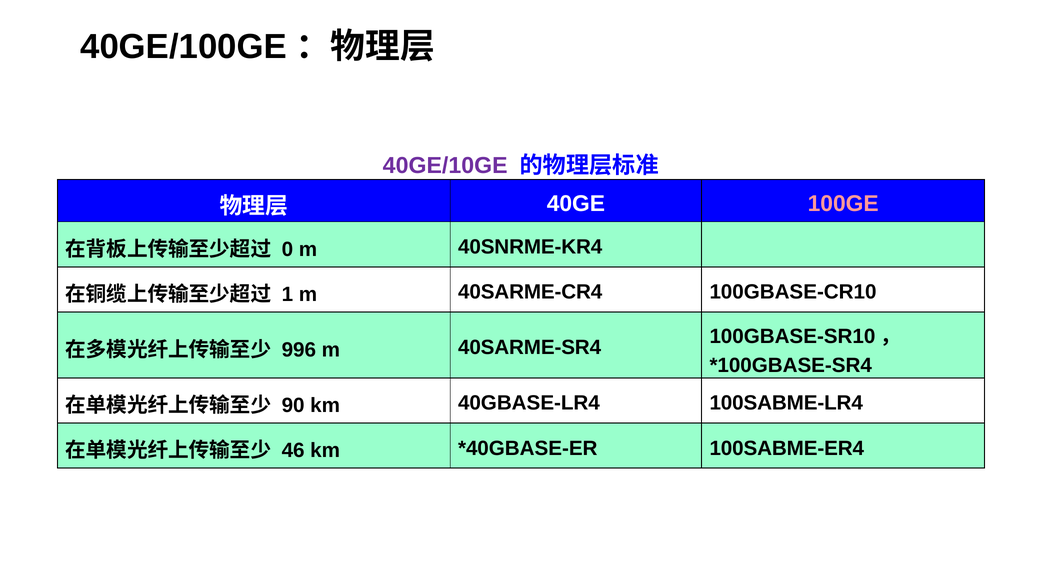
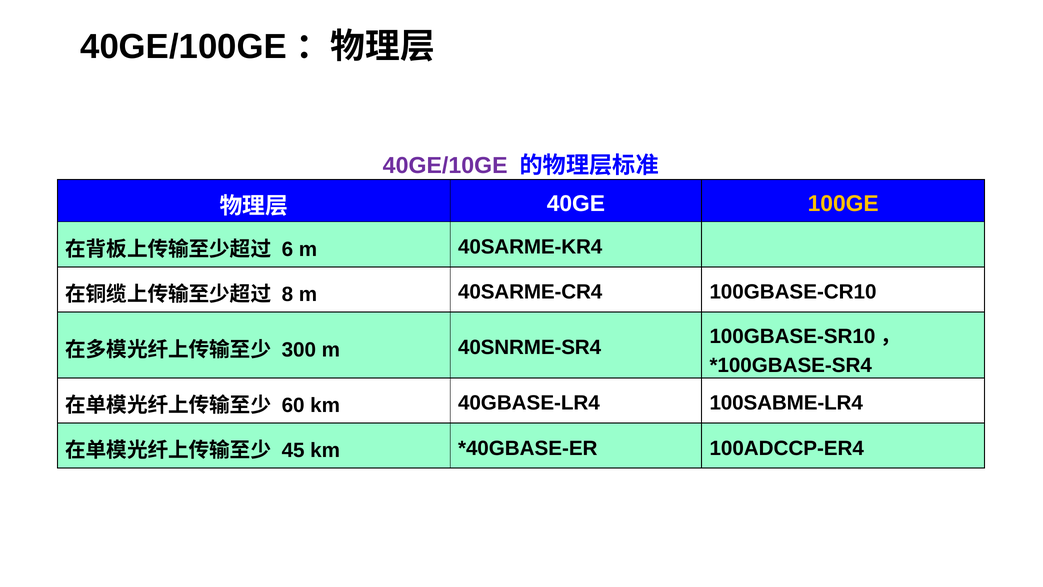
100GE colour: pink -> yellow
0: 0 -> 6
40SNRME-KR4: 40SNRME-KR4 -> 40SARME-KR4
1: 1 -> 8
996: 996 -> 300
40SARME-SR4: 40SARME-SR4 -> 40SNRME-SR4
90: 90 -> 60
46: 46 -> 45
100SABME-ER4: 100SABME-ER4 -> 100ADCCP-ER4
